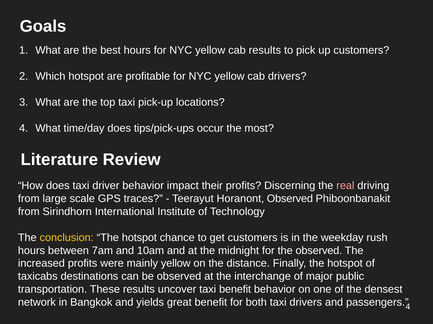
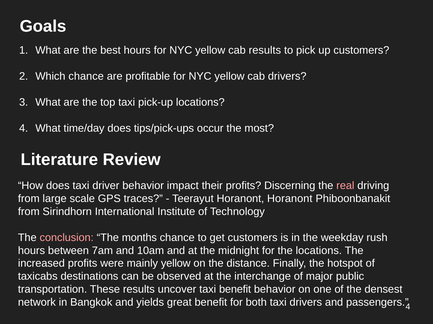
Which hotspot: hotspot -> chance
Horanont Observed: Observed -> Horanont
conclusion colour: yellow -> pink
hotspot at (139, 238): hotspot -> months
the observed: observed -> locations
